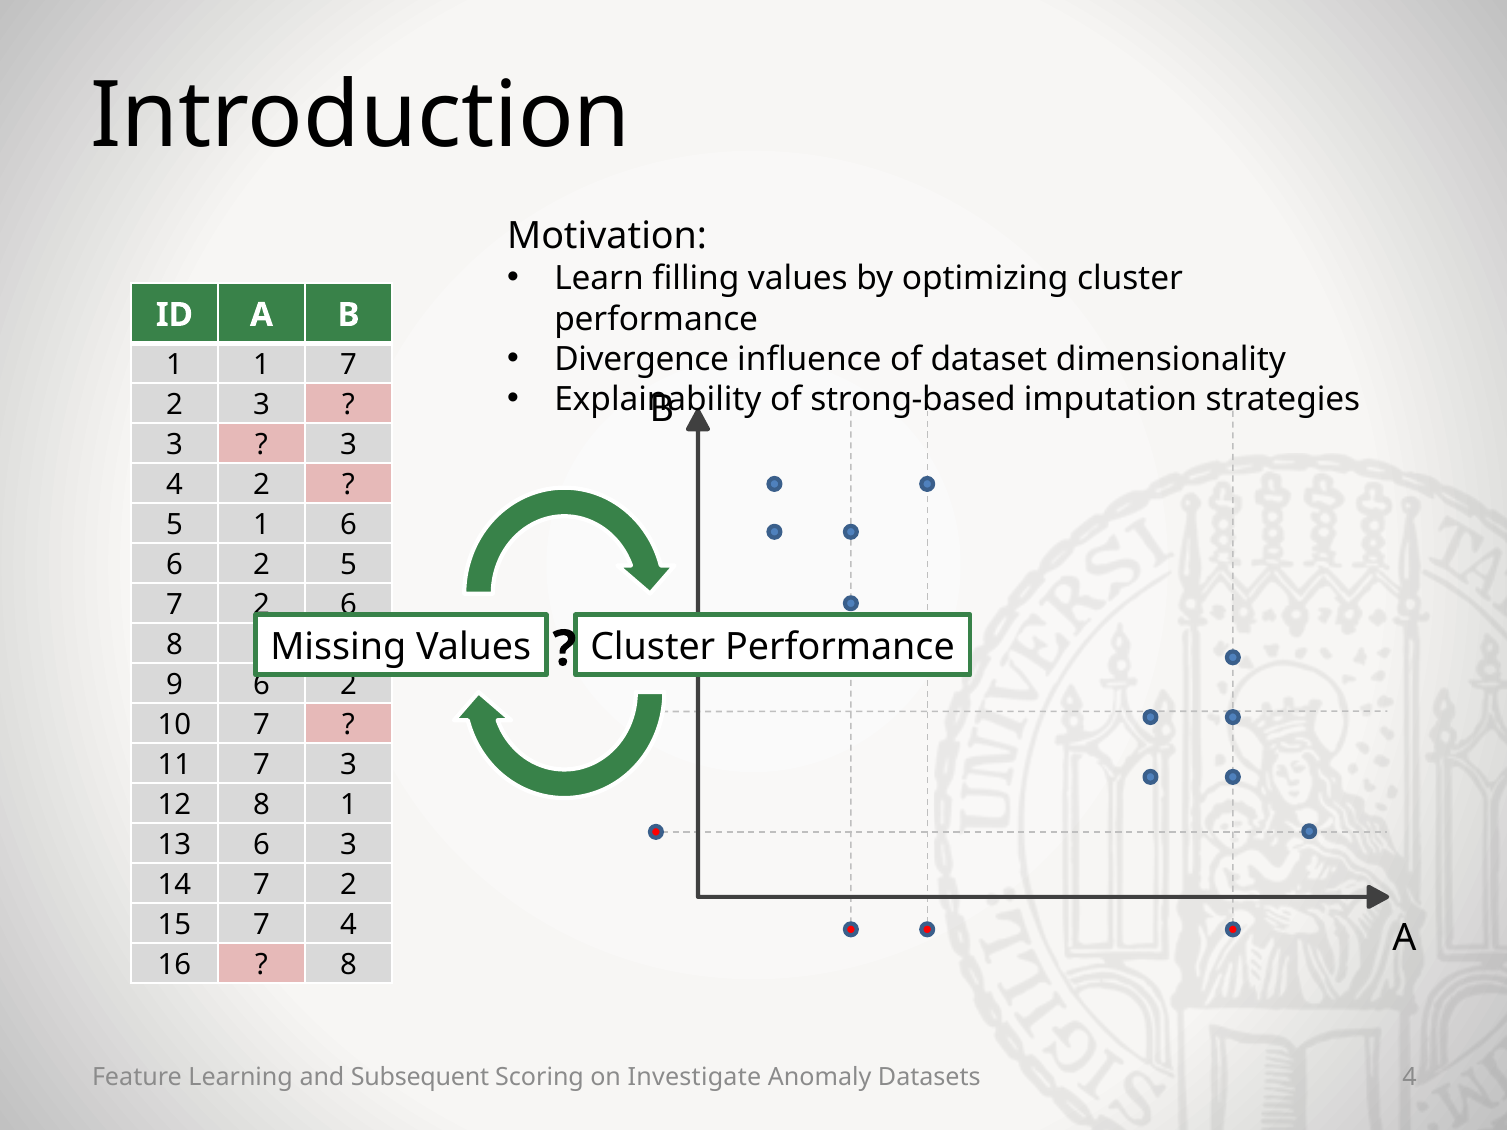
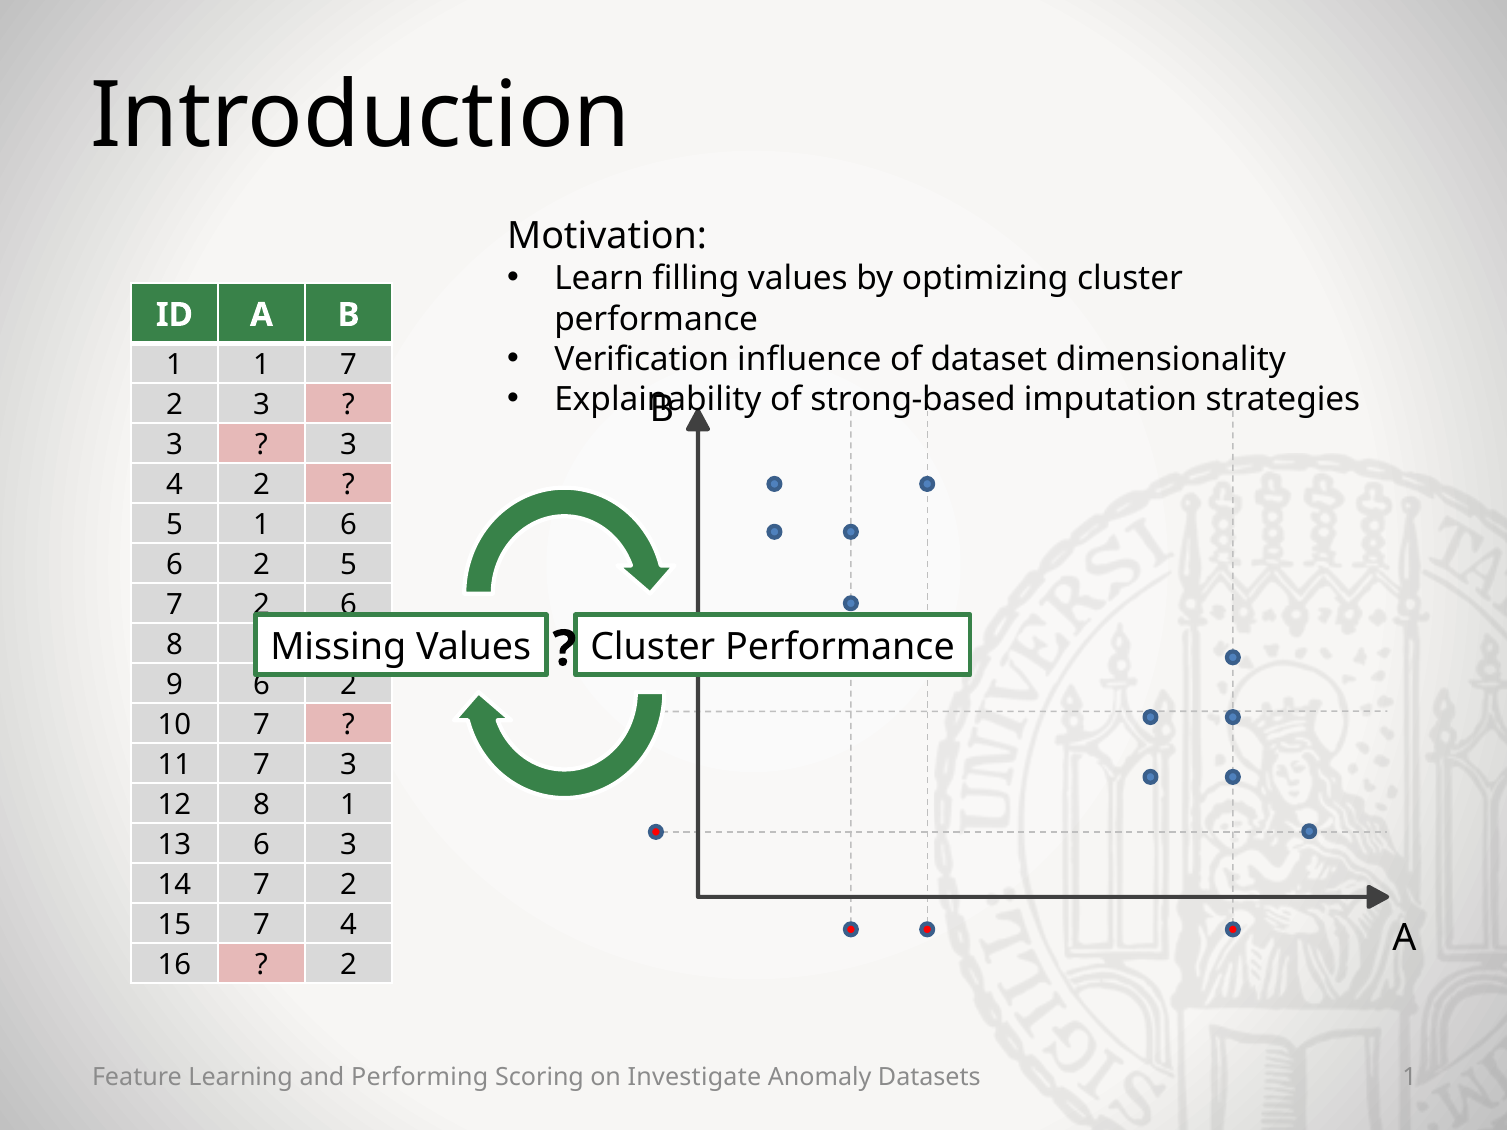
Divergence: Divergence -> Verification
8 at (349, 965): 8 -> 2
Subsequent: Subsequent -> Performing
Datasets 4: 4 -> 1
